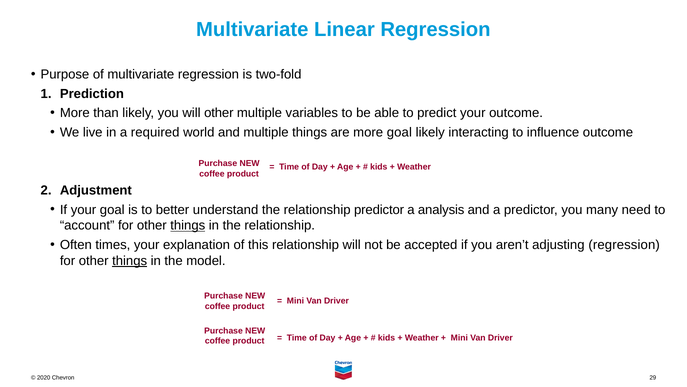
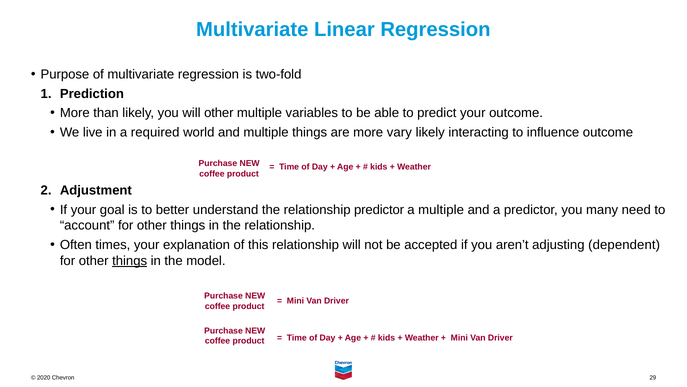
more goal: goal -> vary
a analysis: analysis -> multiple
things at (188, 225) underline: present -> none
adjusting regression: regression -> dependent
